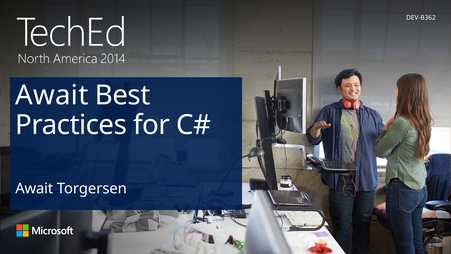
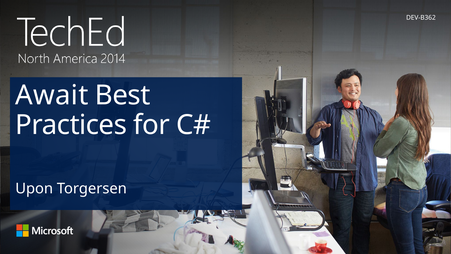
Await at (34, 188): Await -> Upon
